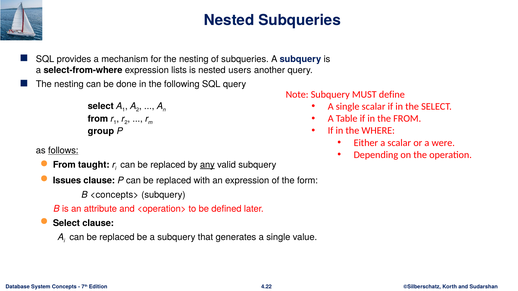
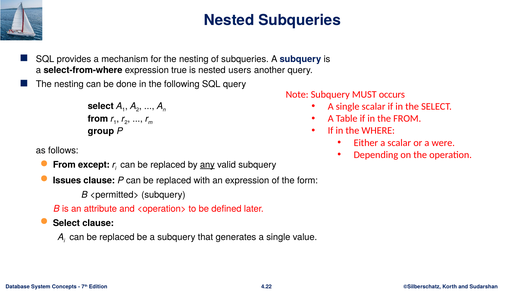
lists: lists -> true
define: define -> occurs
follows underline: present -> none
taught: taught -> except
<concepts>: <concepts> -> <permitted>
